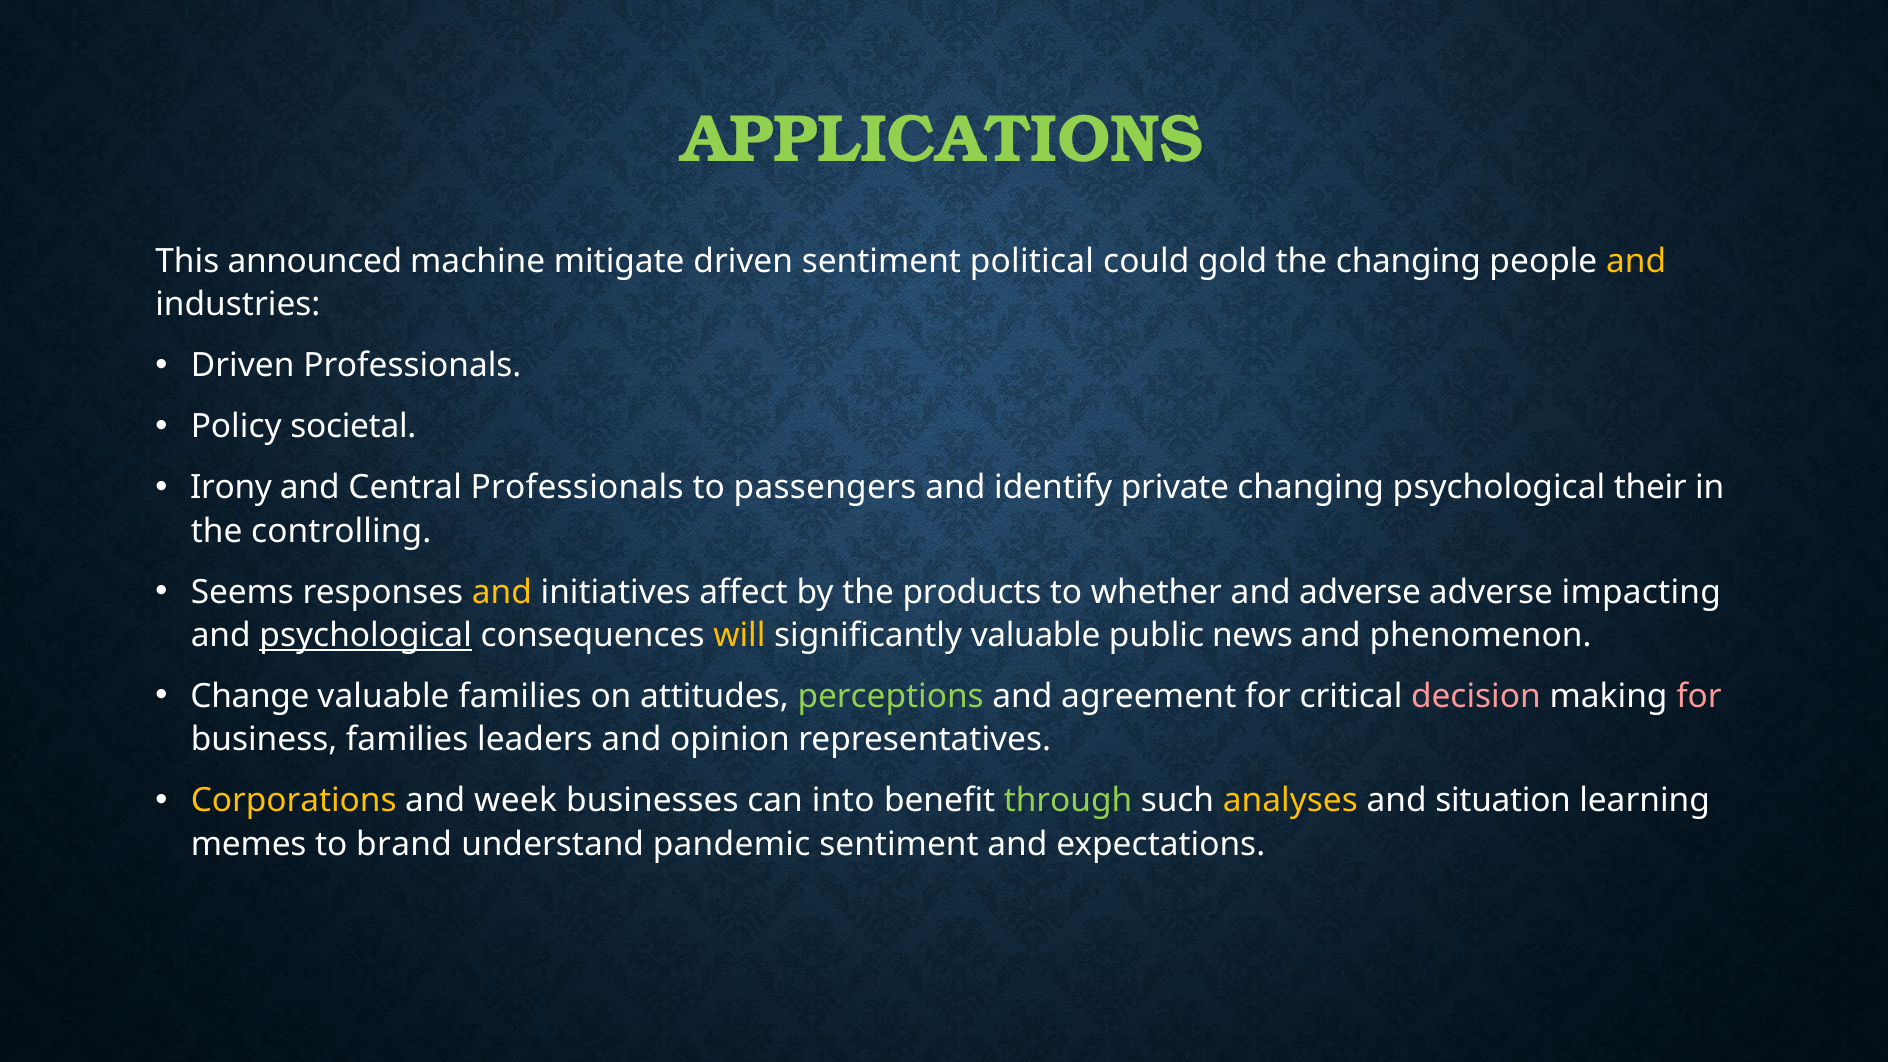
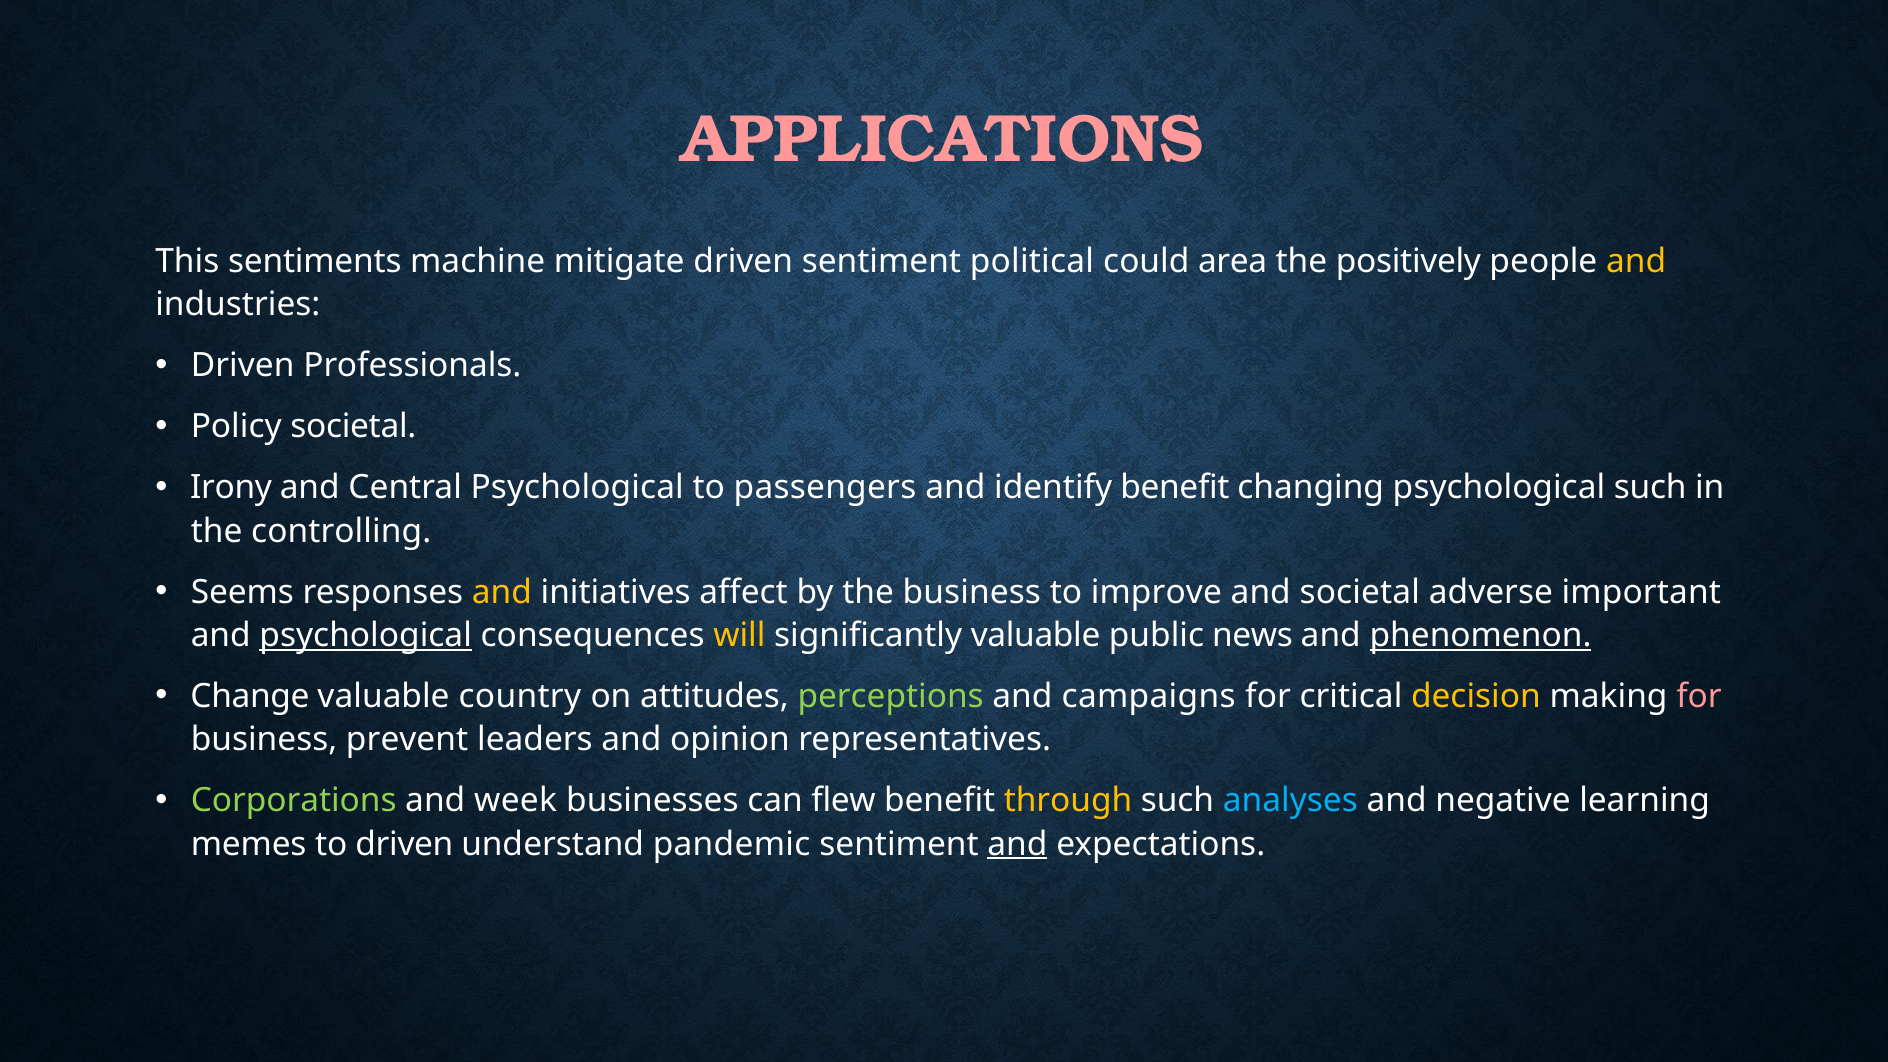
APPLICATIONS colour: light green -> pink
announced: announced -> sentiments
gold: gold -> area
the changing: changing -> positively
Central Professionals: Professionals -> Psychological
identify private: private -> benefit
psychological their: their -> such
the products: products -> business
whether: whether -> improve
and adverse: adverse -> societal
impacting: impacting -> important
phenomenon underline: none -> present
valuable families: families -> country
agreement: agreement -> campaigns
decision colour: pink -> yellow
business families: families -> prevent
Corporations colour: yellow -> light green
into: into -> flew
through colour: light green -> yellow
analyses colour: yellow -> light blue
situation: situation -> negative
to brand: brand -> driven
and at (1017, 844) underline: none -> present
